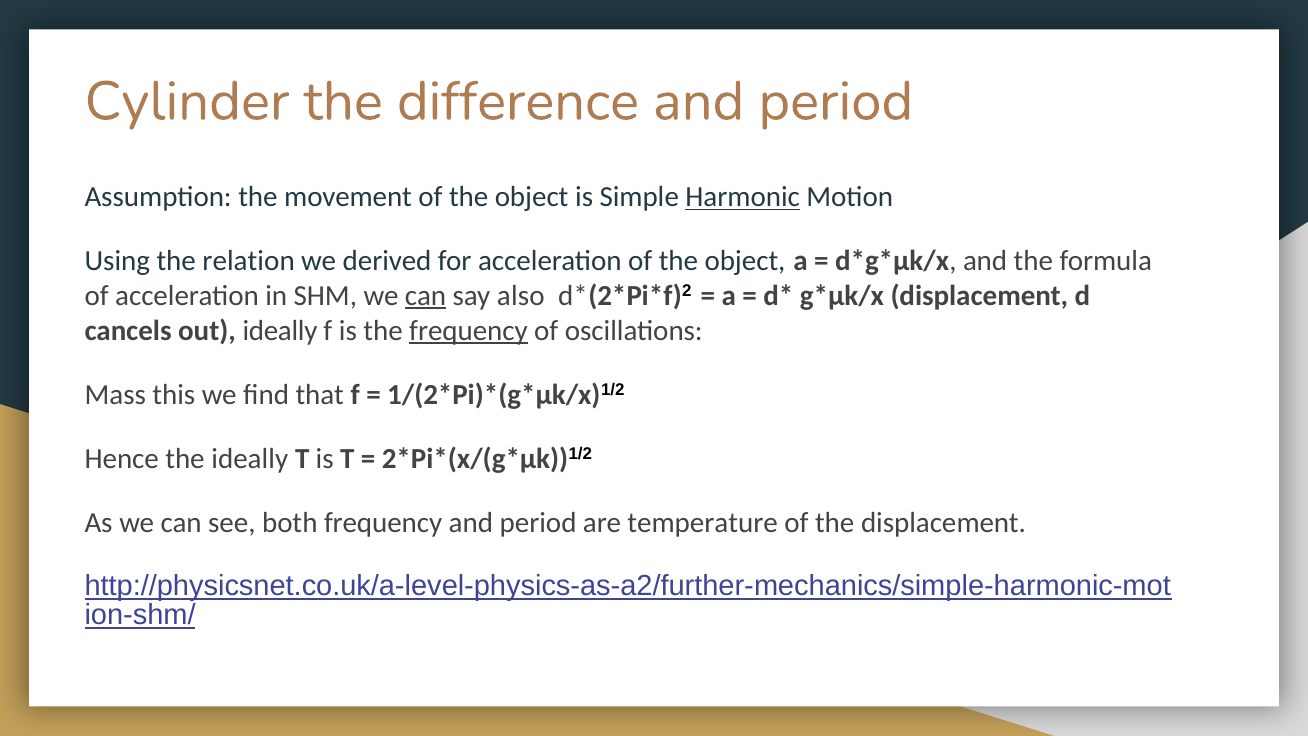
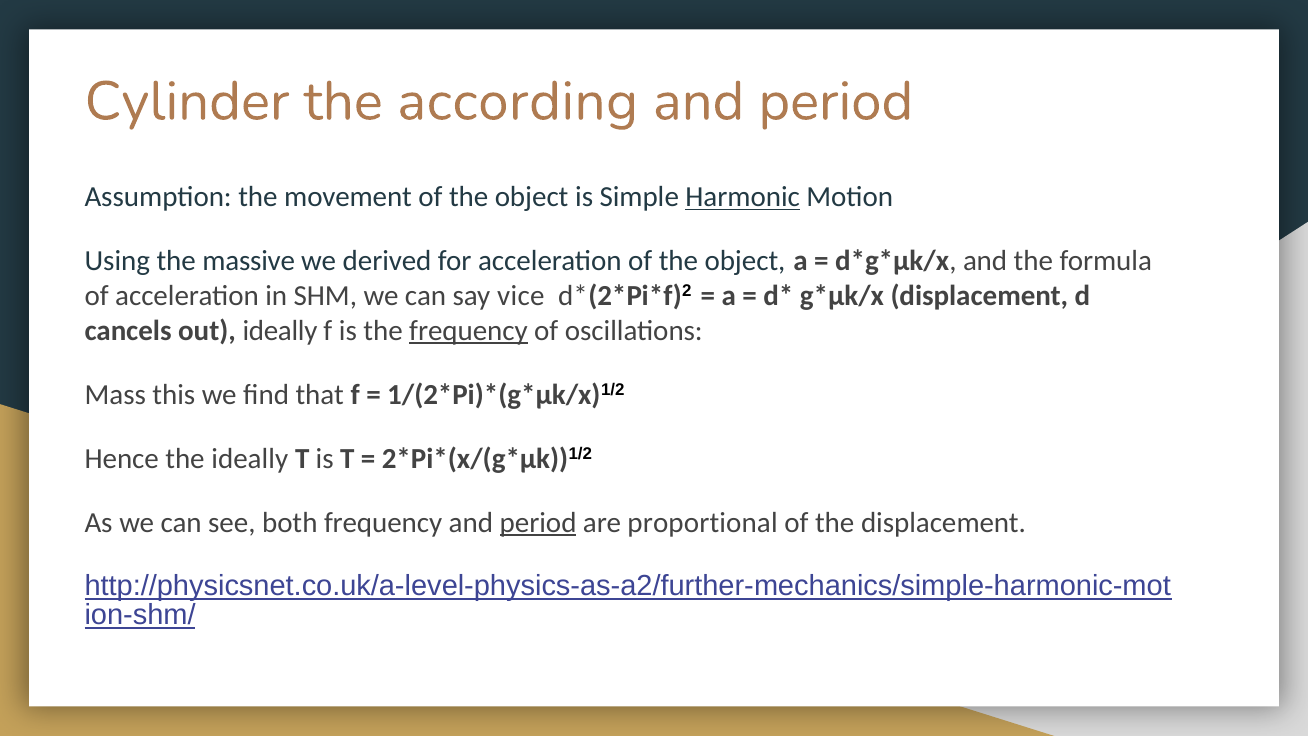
difference: difference -> according
relation: relation -> massive
can at (426, 296) underline: present -> none
also: also -> vice
period at (538, 522) underline: none -> present
temperature: temperature -> proportional
